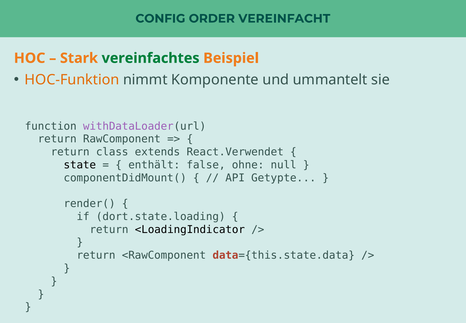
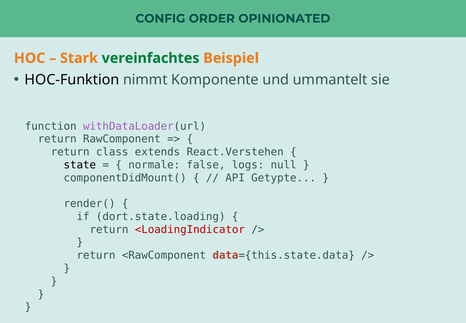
VEREINFACHT: VEREINFACHT -> OPINIONATED
HOC-Funktion colour: orange -> black
React.Verwendet: React.Verwendet -> React.Verstehen
enthält: enthält -> normale
ohne: ohne -> logs
<LoadingIndicator colour: black -> red
